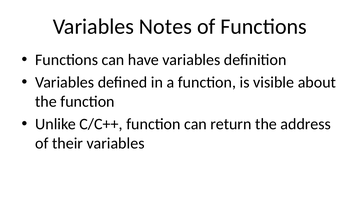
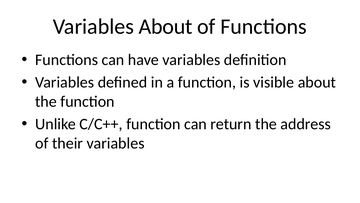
Variables Notes: Notes -> About
